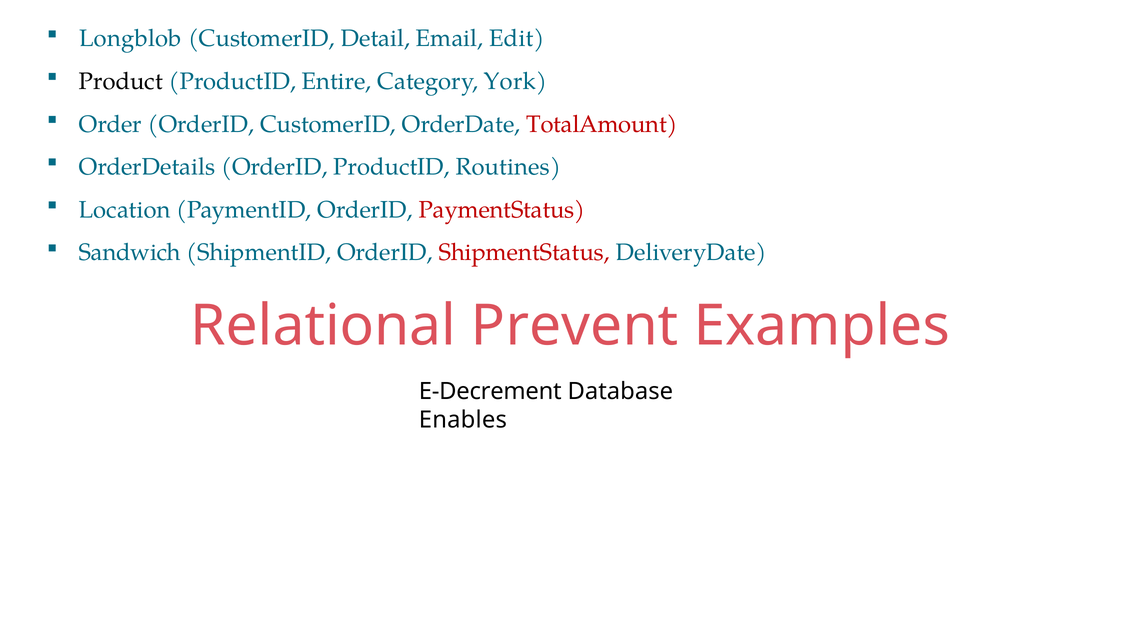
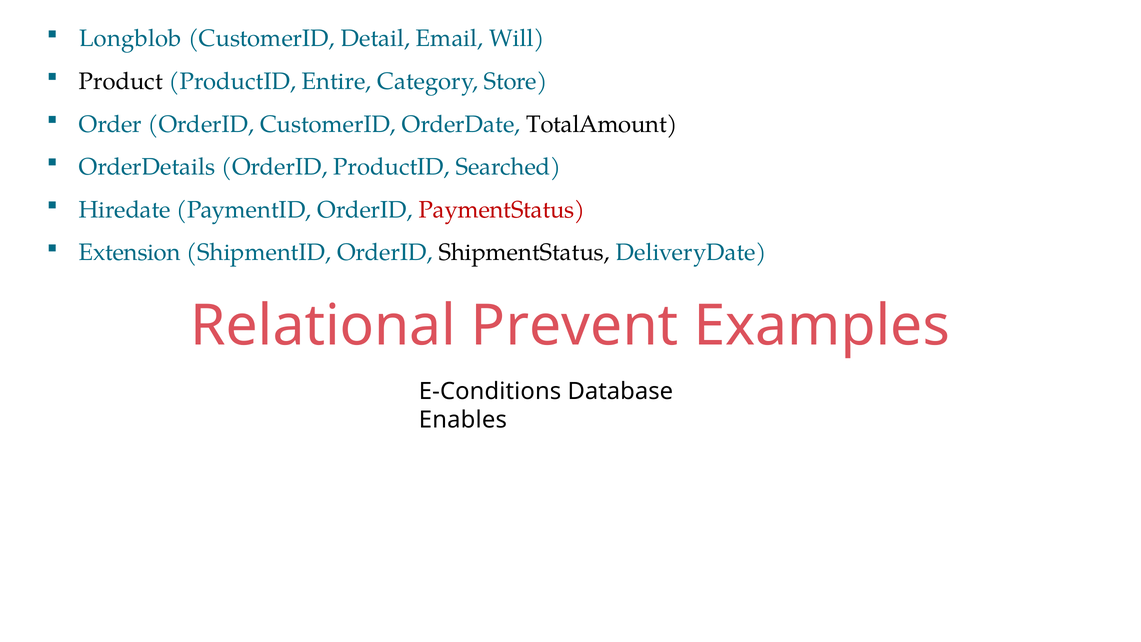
Edit: Edit -> Will
York: York -> Store
TotalAmount colour: red -> black
Routines: Routines -> Searched
Location: Location -> Hiredate
Sandwich: Sandwich -> Extension
ShipmentStatus colour: red -> black
E-Decrement: E-Decrement -> E-Conditions
